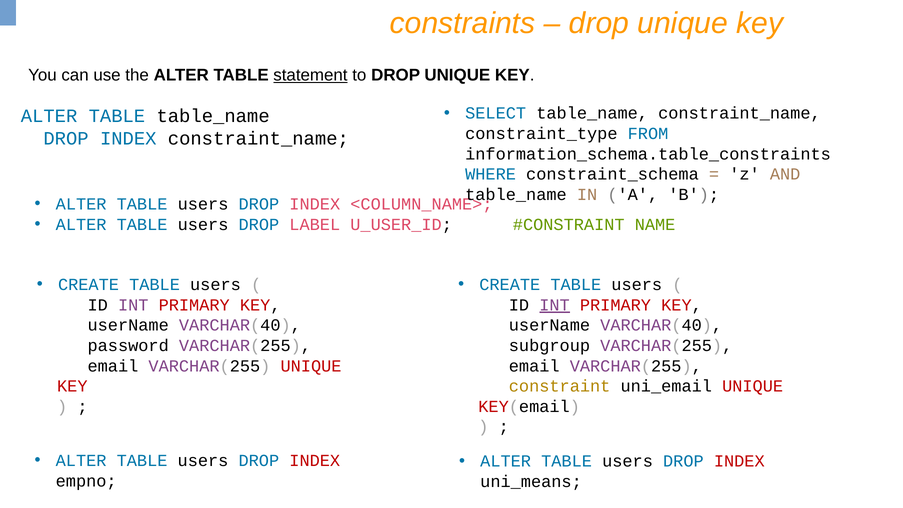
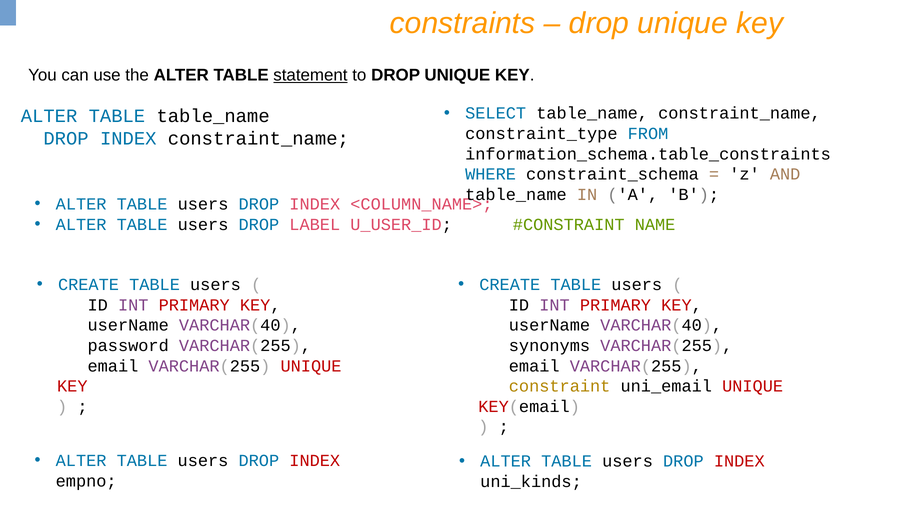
INT at (555, 305) underline: present -> none
subgroup: subgroup -> synonyms
uni_means: uni_means -> uni_kinds
